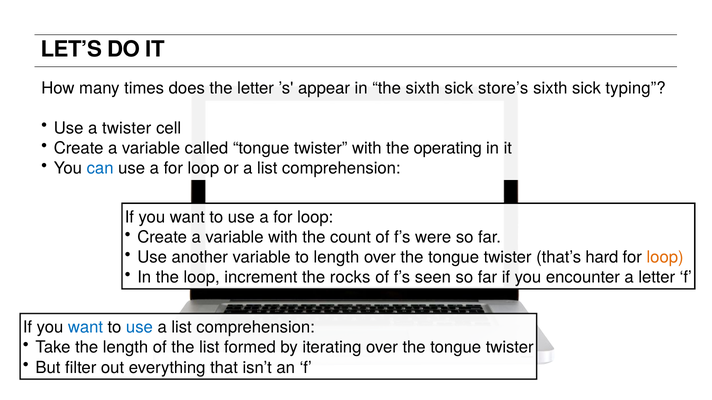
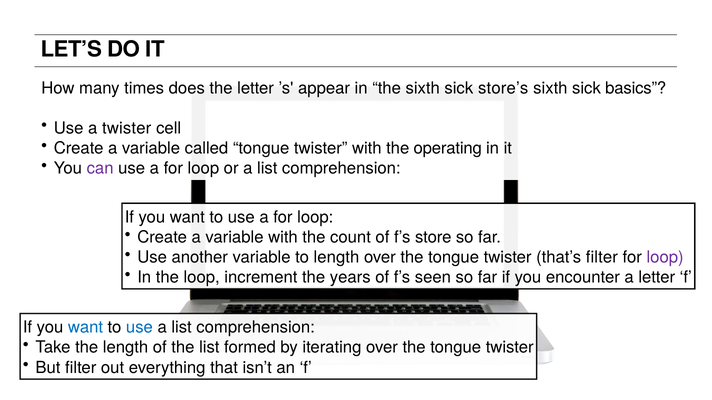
typing: typing -> basics
can colour: blue -> purple
were: were -> store
that’s hard: hard -> filter
loop at (665, 257) colour: orange -> purple
rocks: rocks -> years
